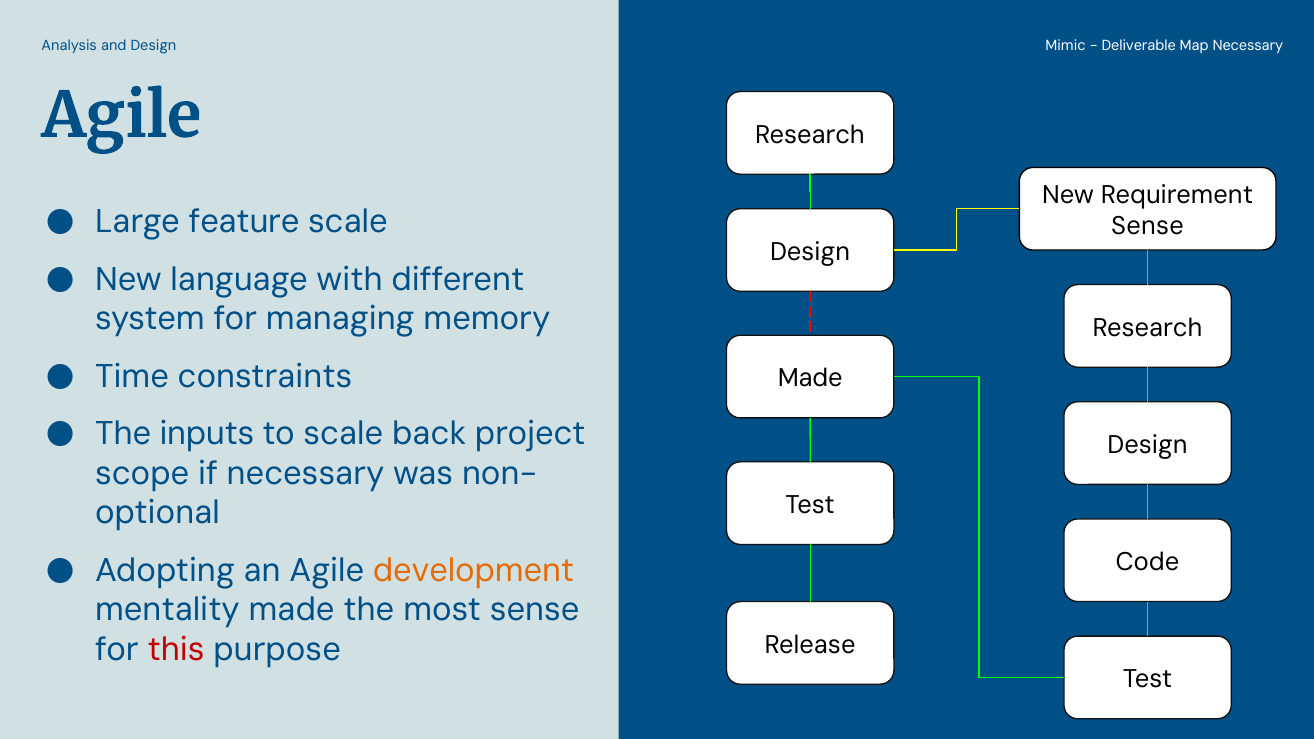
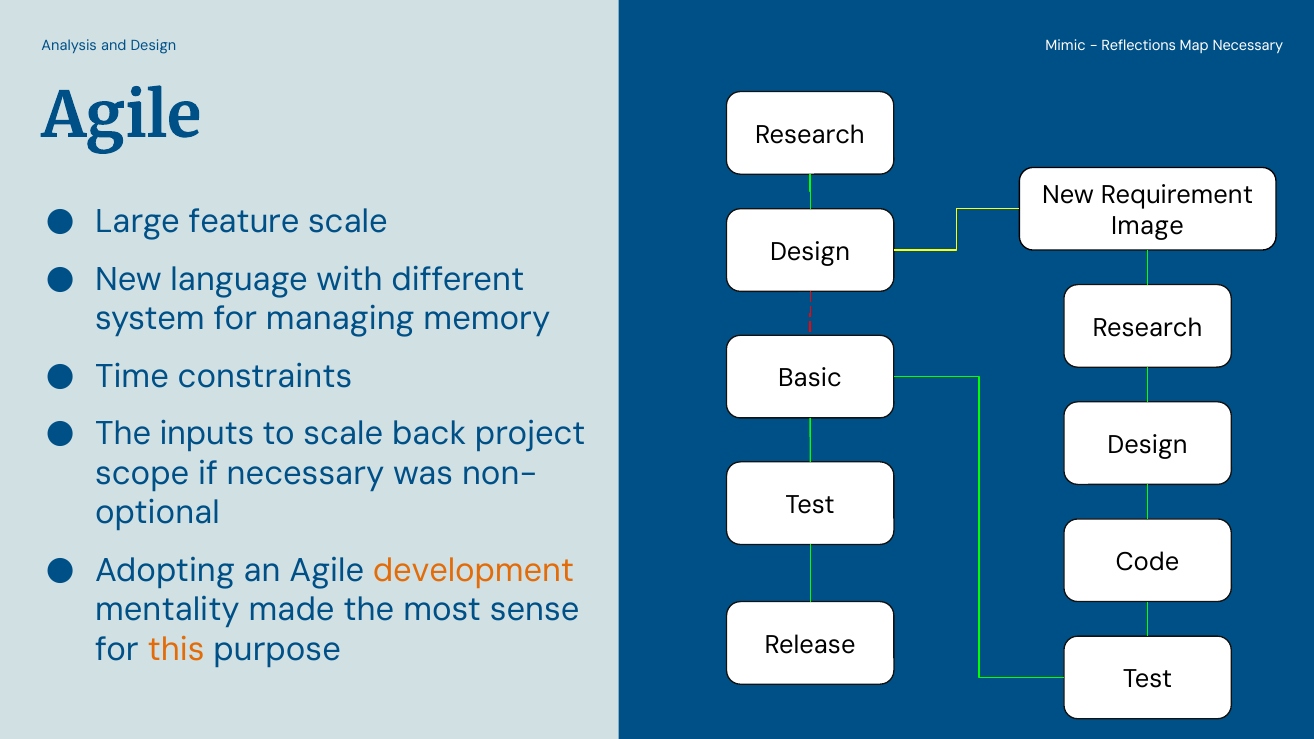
Deliverable: Deliverable -> Reflections
Sense at (1147, 226): Sense -> Image
Made at (810, 378): Made -> Basic
this colour: red -> orange
